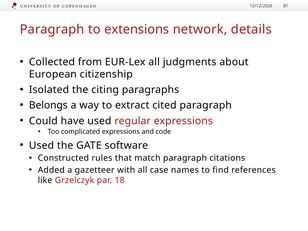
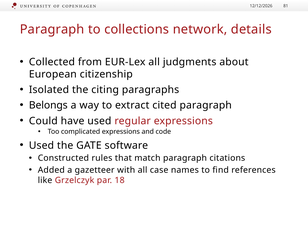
extensions: extensions -> collections
